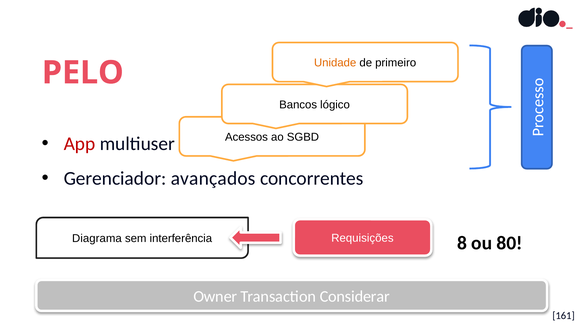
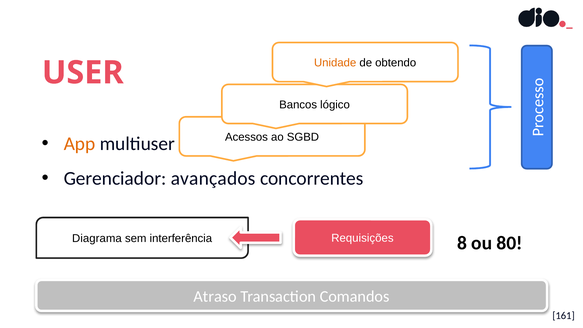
primeiro: primeiro -> obtendo
PELO: PELO -> USER
App colour: red -> orange
Owner: Owner -> Atraso
Considerar: Considerar -> Comandos
